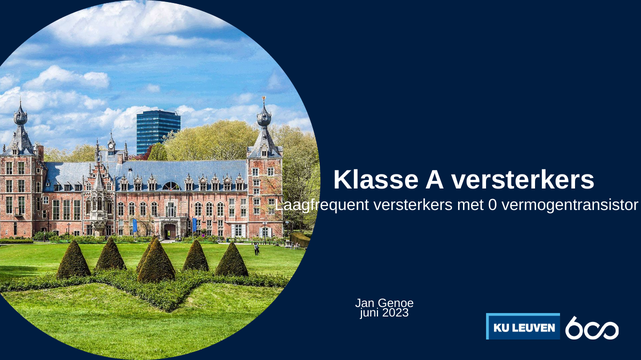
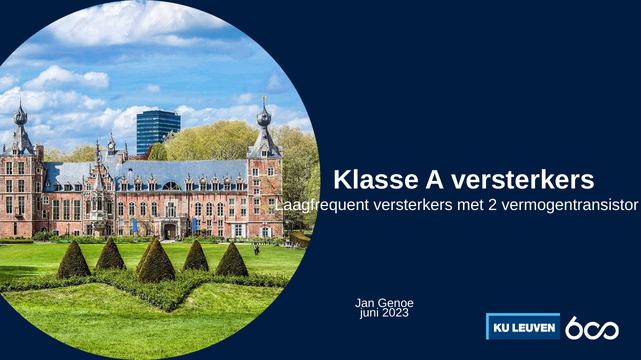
0: 0 -> 2
